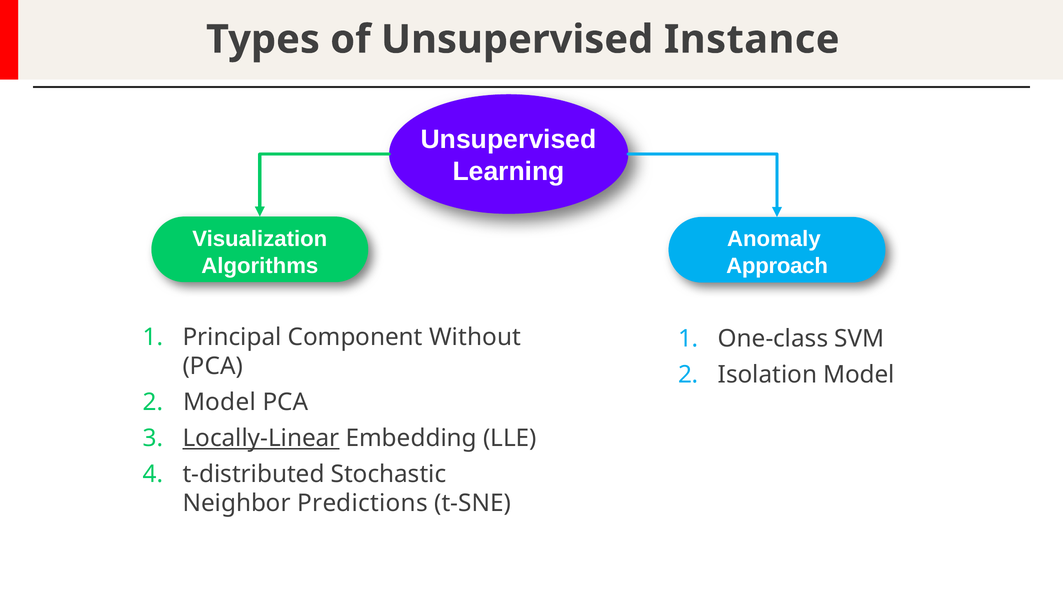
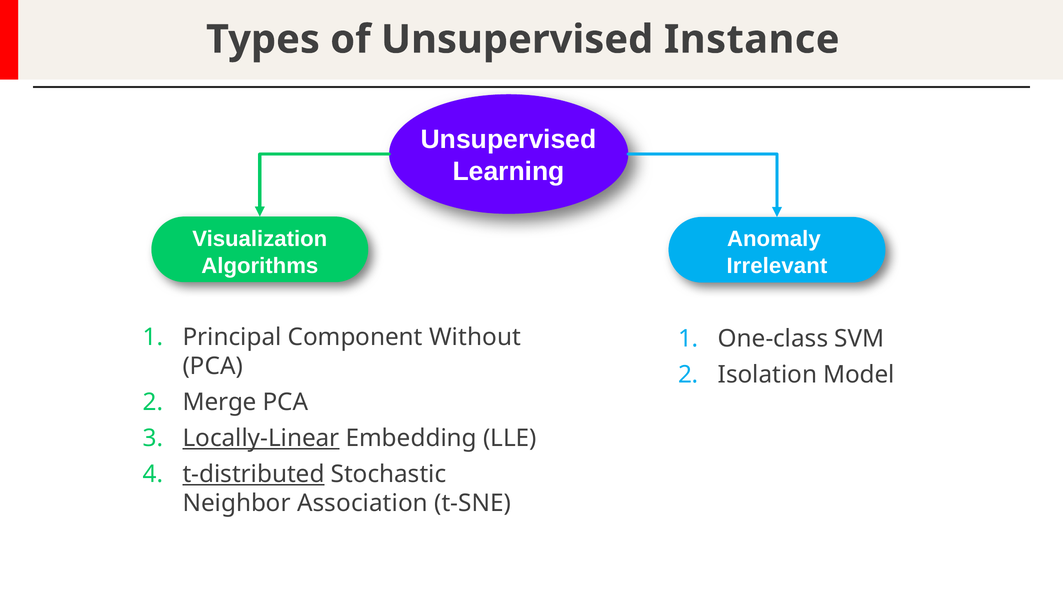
Approach: Approach -> Irrelevant
Model at (219, 402): Model -> Merge
t-distributed underline: none -> present
Predictions: Predictions -> Association
